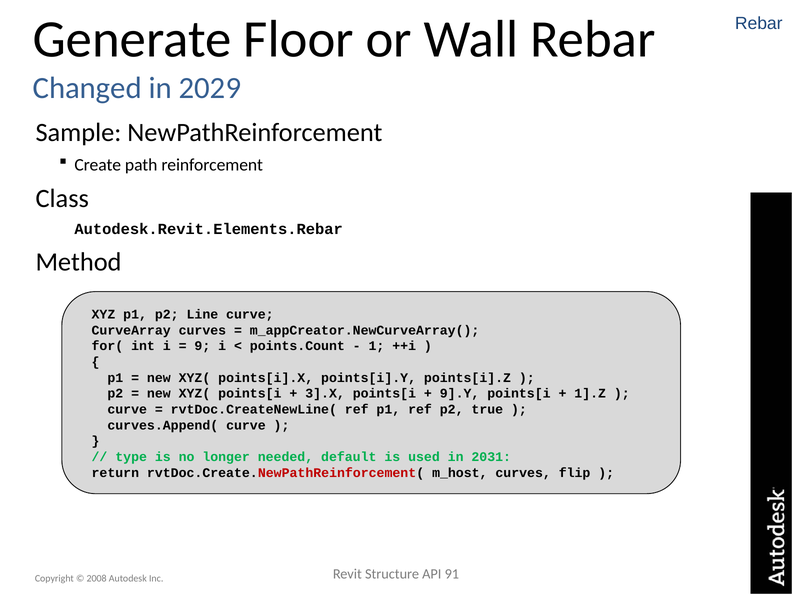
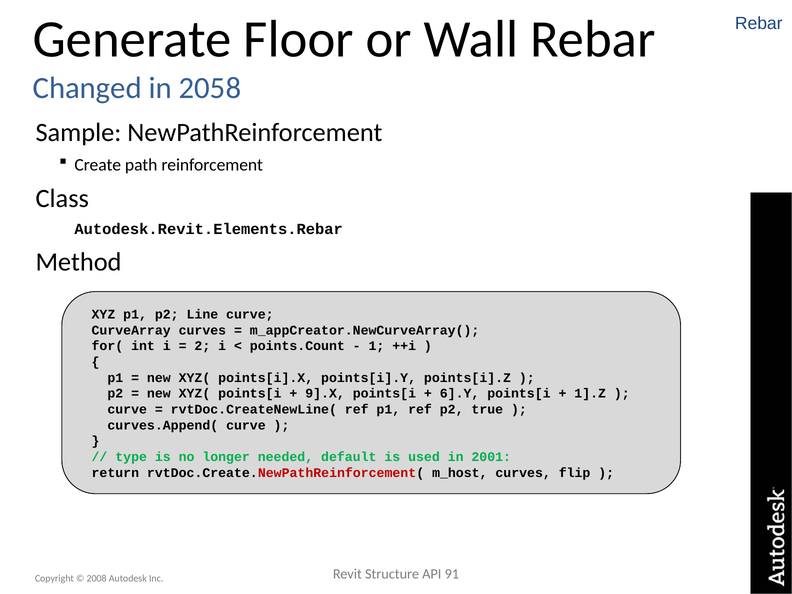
2029: 2029 -> 2058
9: 9 -> 2
3].X: 3].X -> 9].X
9].Y: 9].Y -> 6].Y
2031: 2031 -> 2001
